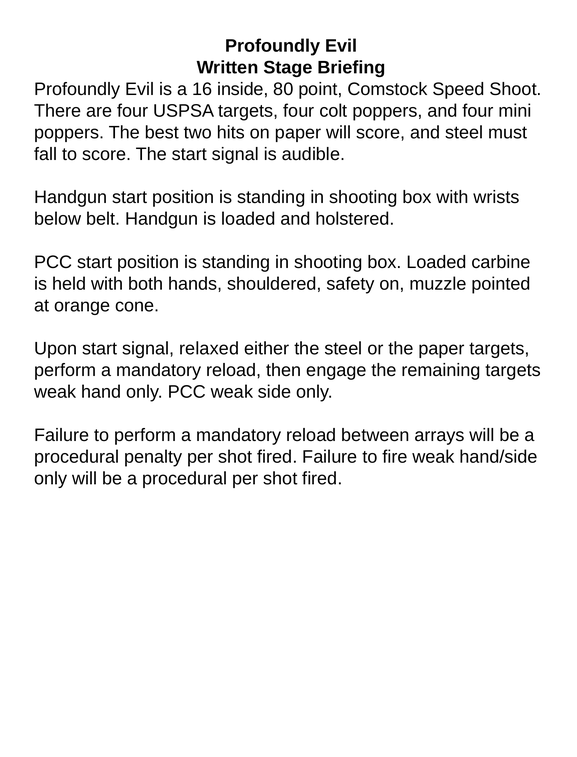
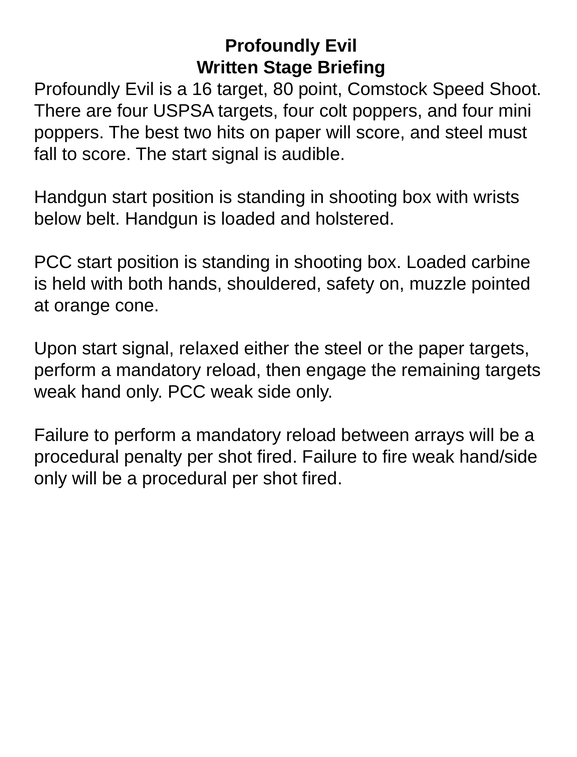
inside: inside -> target
